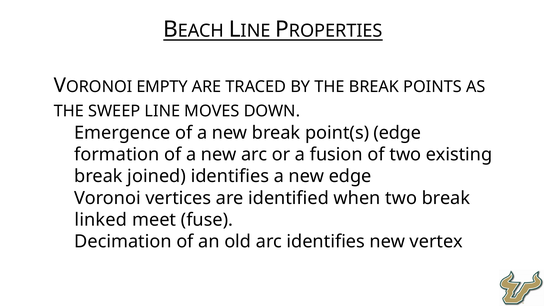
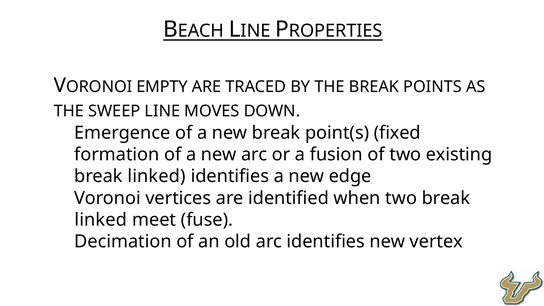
point(s edge: edge -> fixed
joined at (157, 176): joined -> linked
